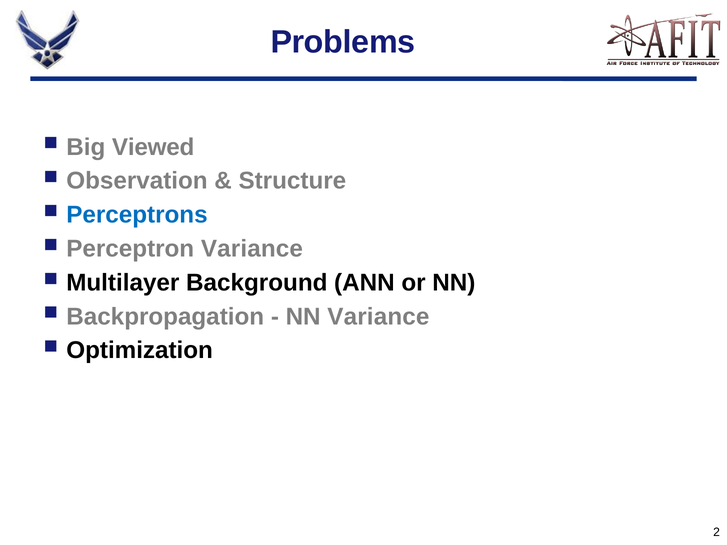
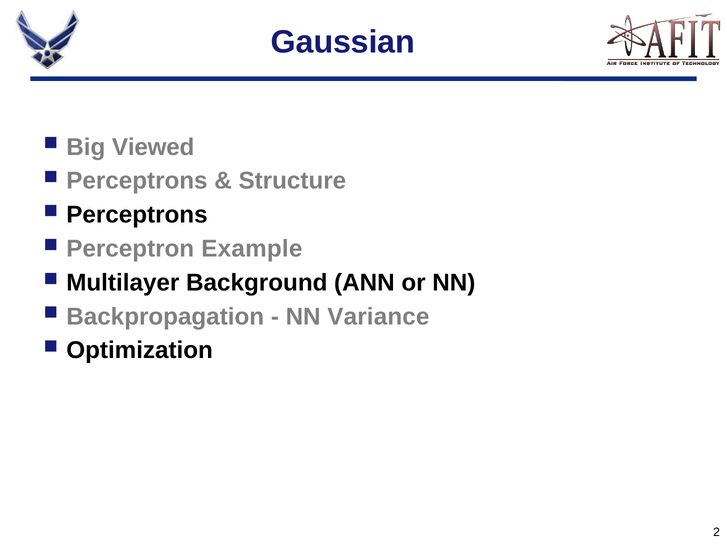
Problems: Problems -> Gaussian
Observation at (137, 181): Observation -> Perceptrons
Perceptrons at (137, 215) colour: blue -> black
Perceptron Variance: Variance -> Example
